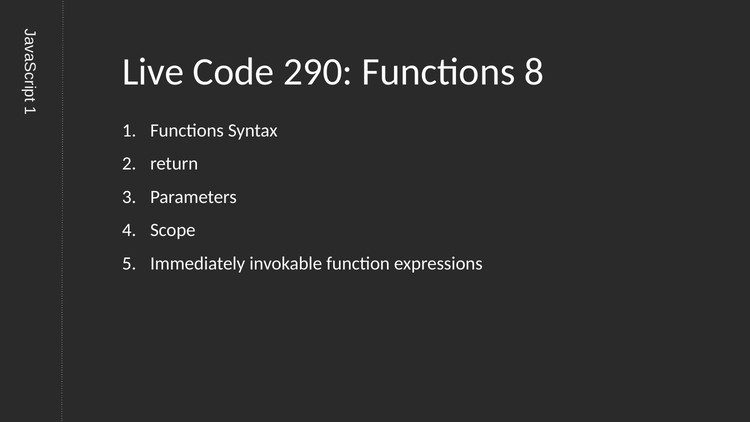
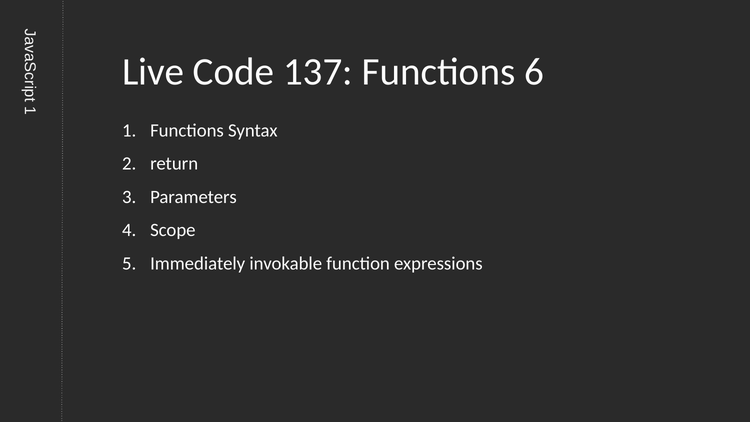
290: 290 -> 137
8: 8 -> 6
